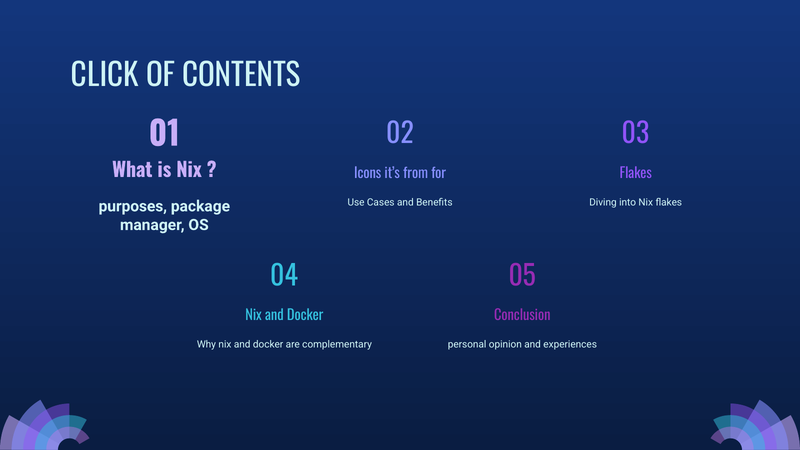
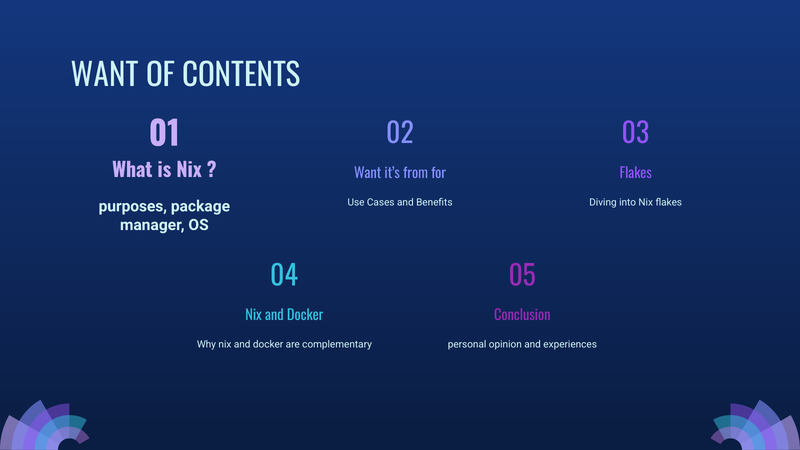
CLICK at (105, 76): CLICK -> WANT
Icons at (368, 173): Icons -> Want
